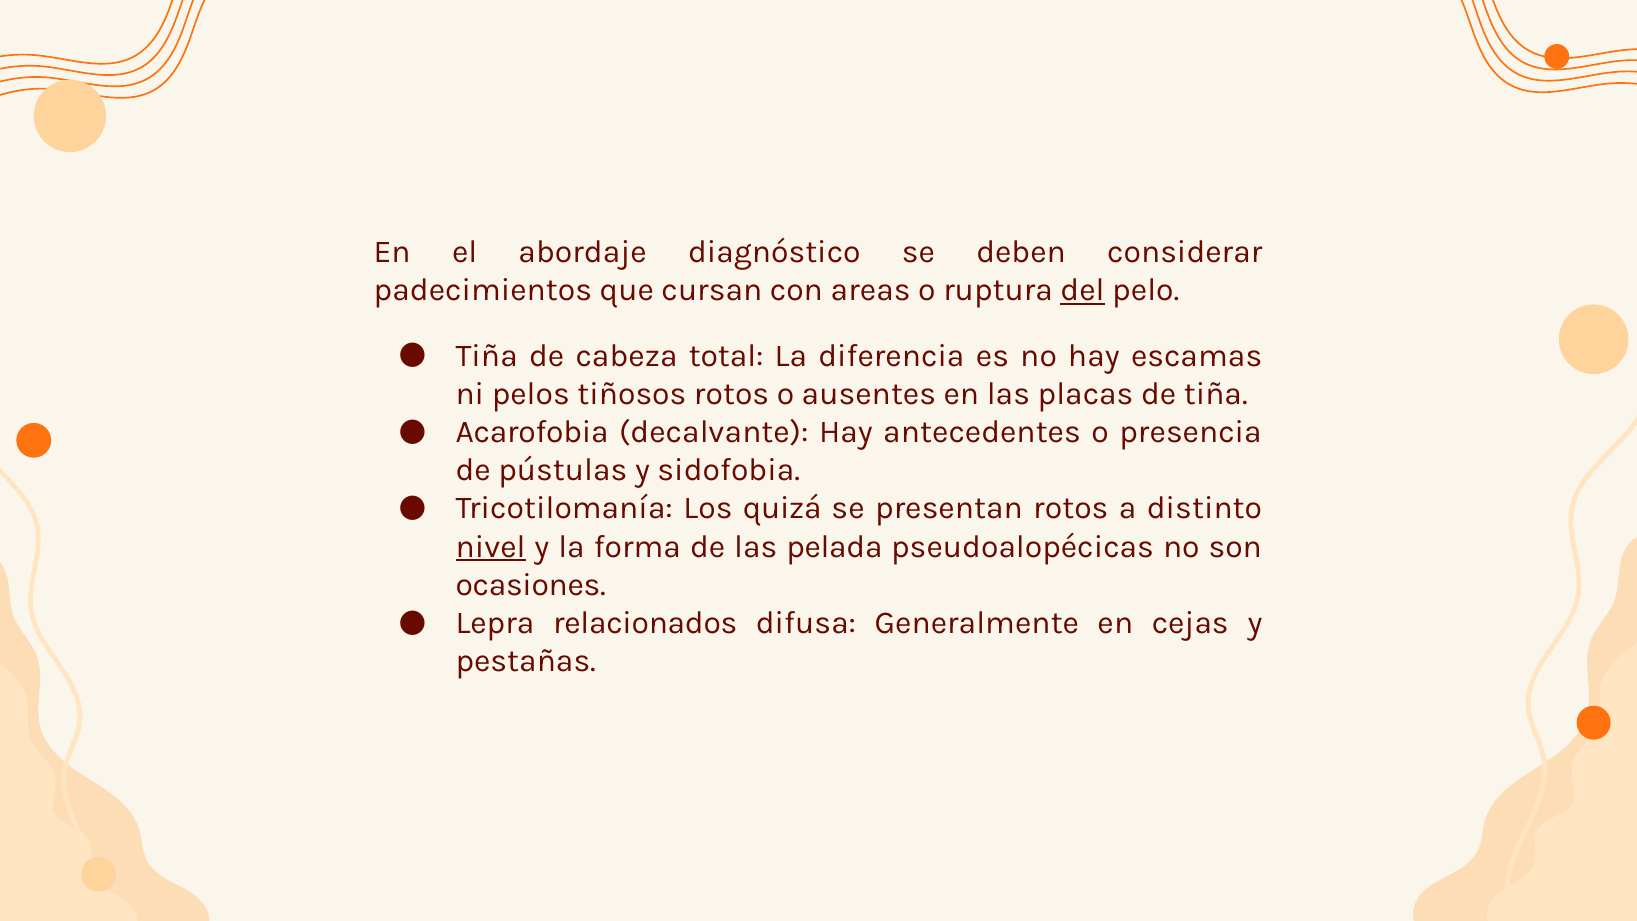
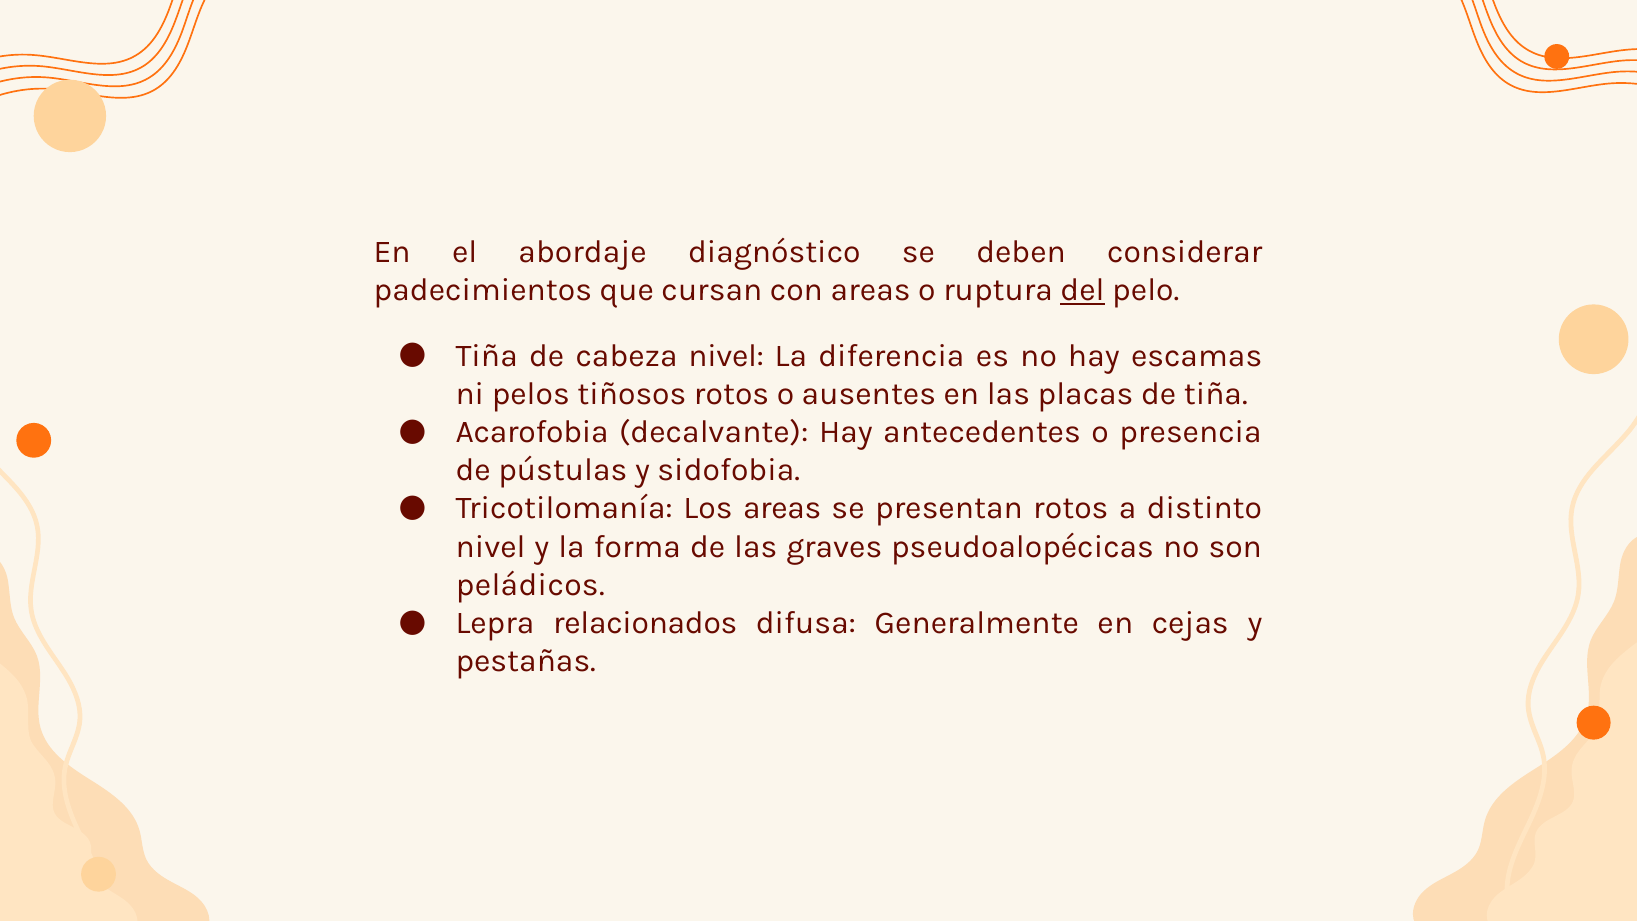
cabeza total: total -> nivel
Los quizá: quizá -> areas
nivel at (491, 547) underline: present -> none
pelada: pelada -> graves
ocasiones: ocasiones -> peládicos
